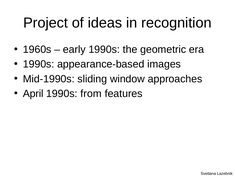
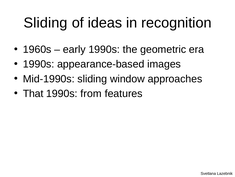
Project at (46, 23): Project -> Sliding
April: April -> That
